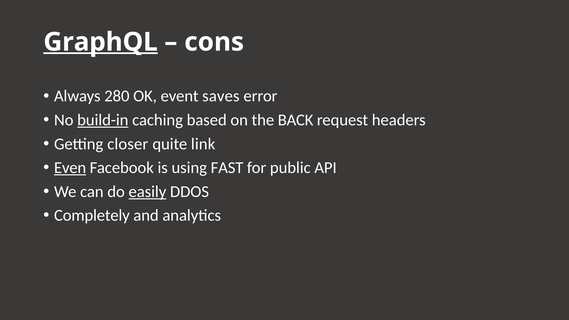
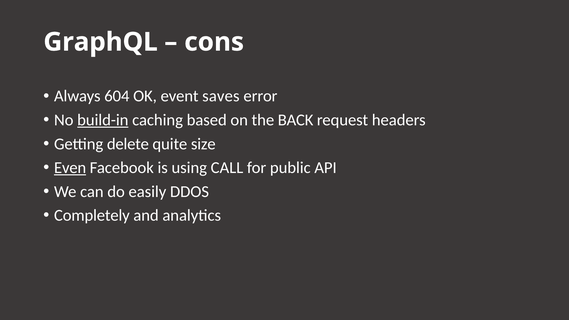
GraphQL underline: present -> none
280: 280 -> 604
closer: closer -> delete
link: link -> size
FAST: FAST -> CALL
easily underline: present -> none
